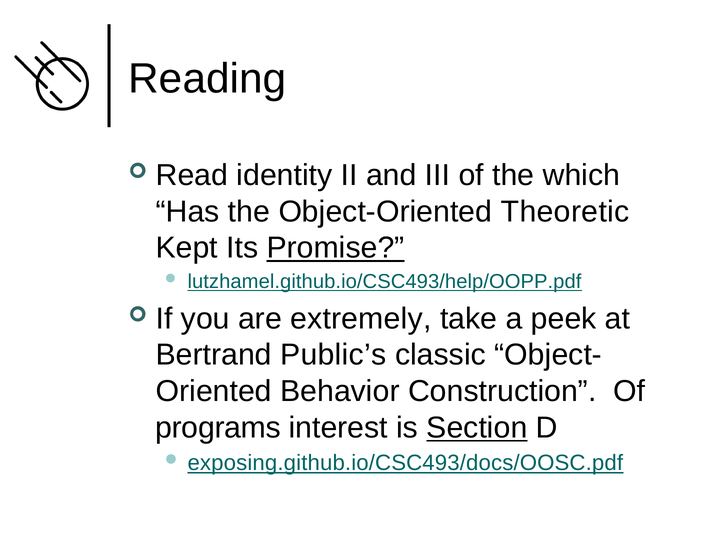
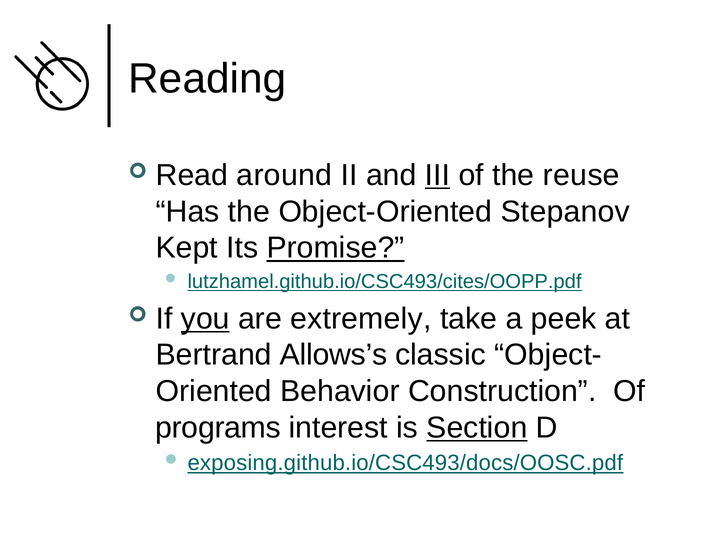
identity: identity -> around
III underline: none -> present
which: which -> reuse
Theoretic: Theoretic -> Stepanov
lutzhamel.github.io/CSC493/help/OOPP.pdf: lutzhamel.github.io/CSC493/help/OOPP.pdf -> lutzhamel.github.io/CSC493/cites/OOPP.pdf
you underline: none -> present
Public’s: Public’s -> Allows’s
